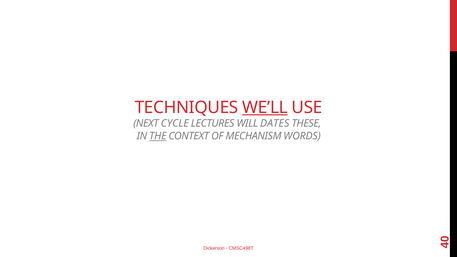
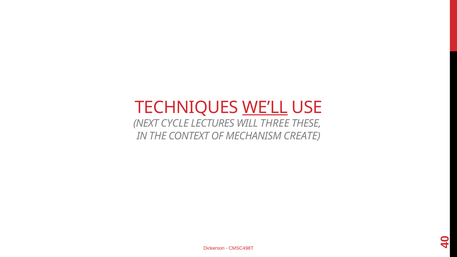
DATES: DATES -> THREE
THE underline: present -> none
WORDS: WORDS -> CREATE
